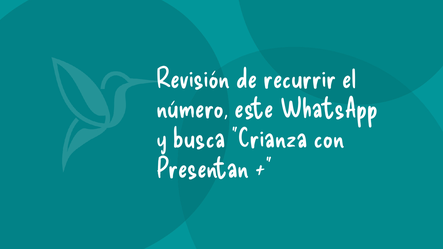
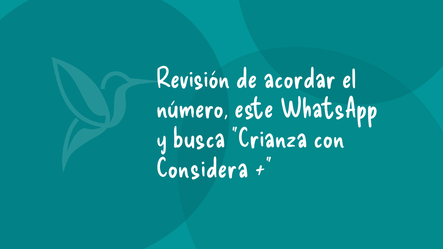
recurrir: recurrir -> acordar
Presentan: Presentan -> Considera
